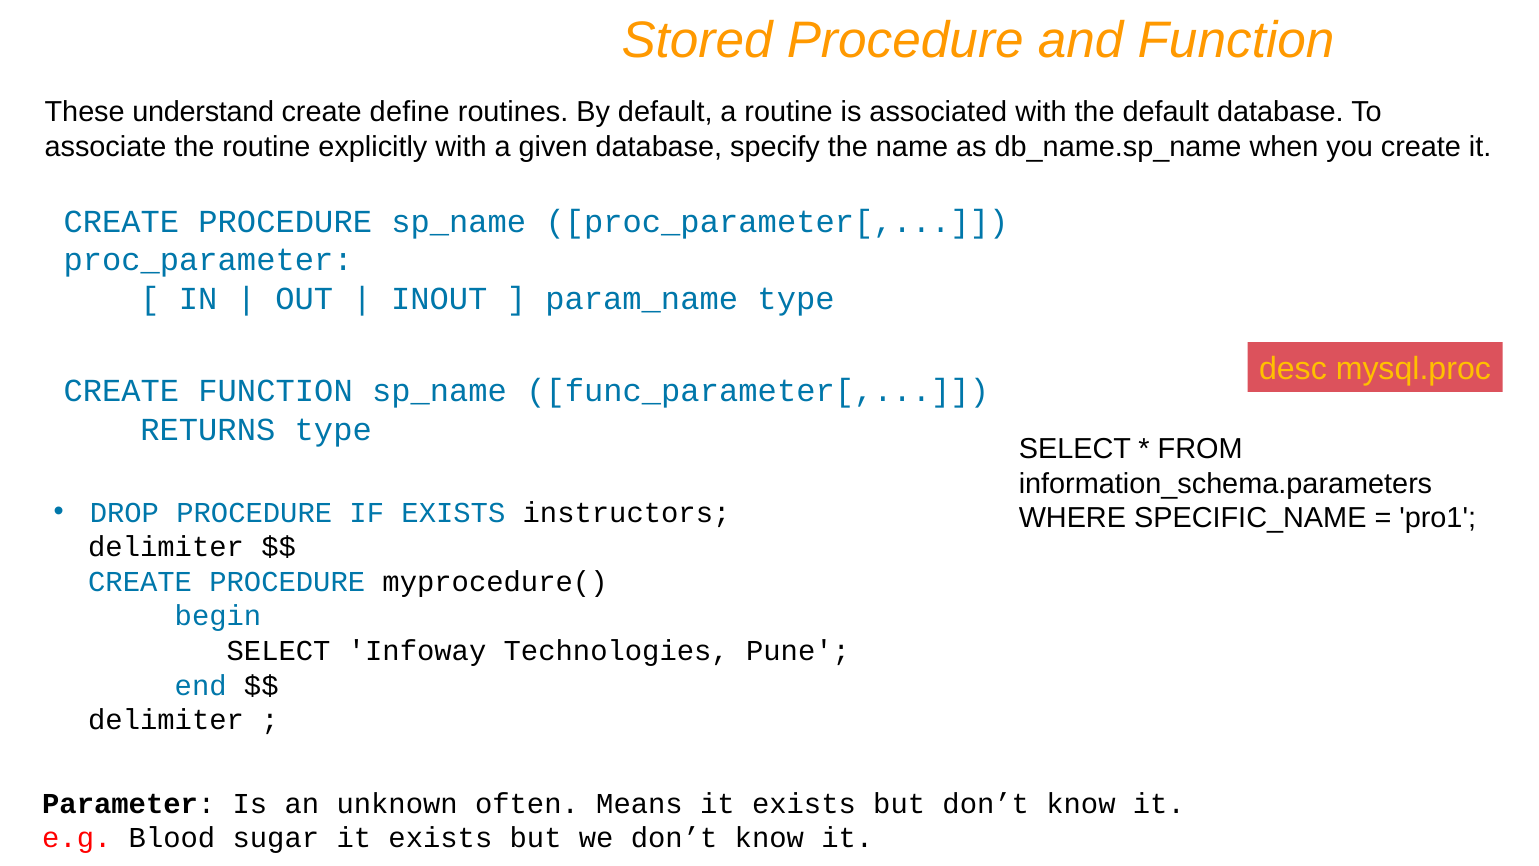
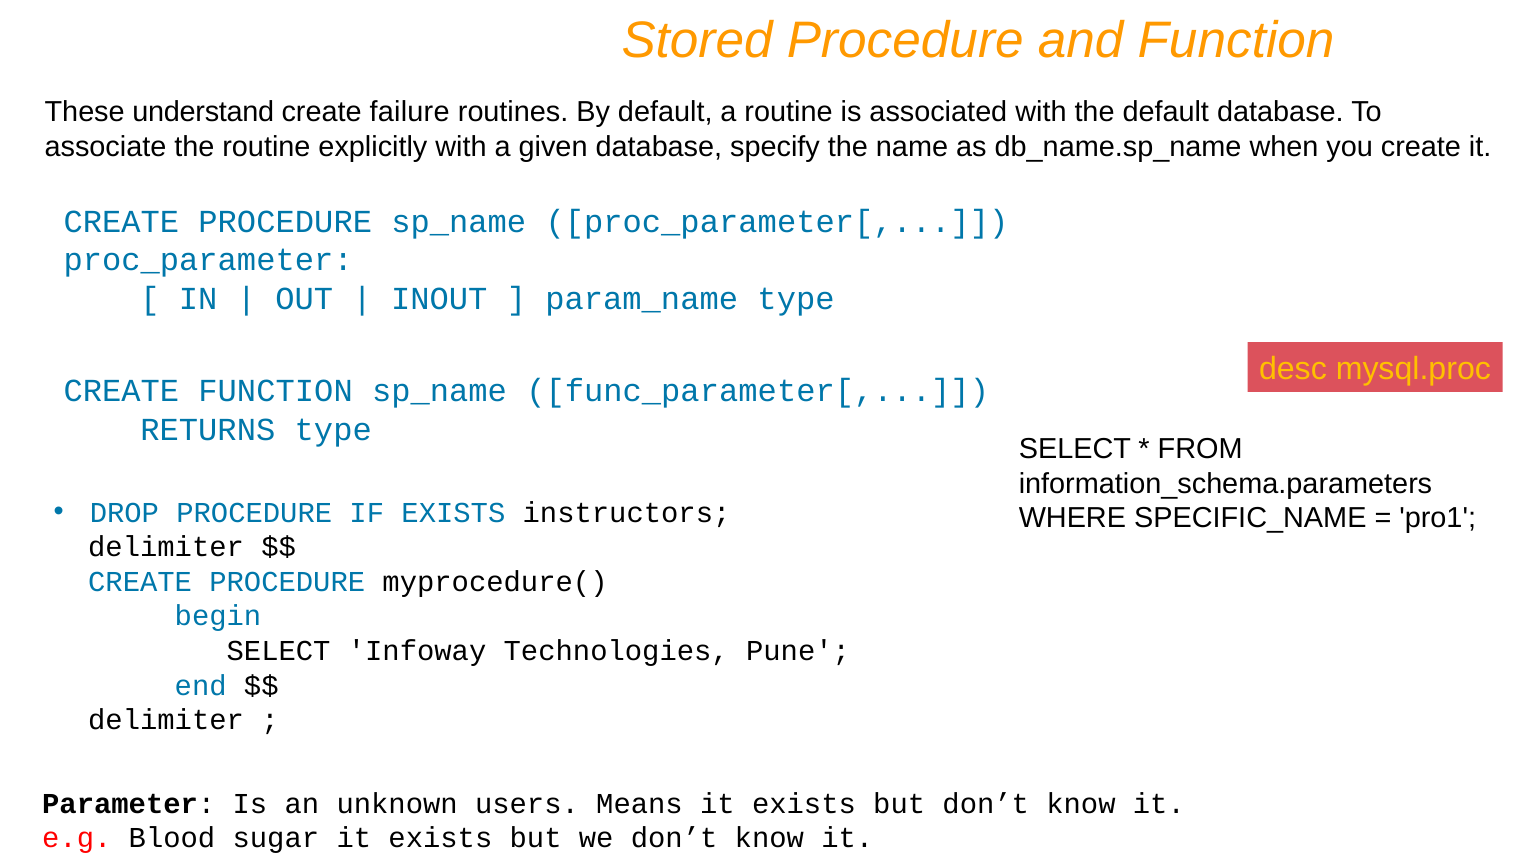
define: define -> failure
often: often -> users
